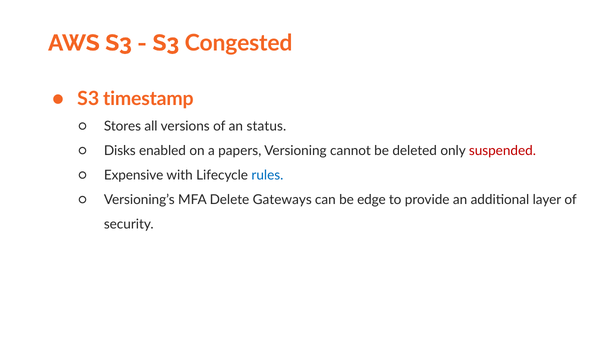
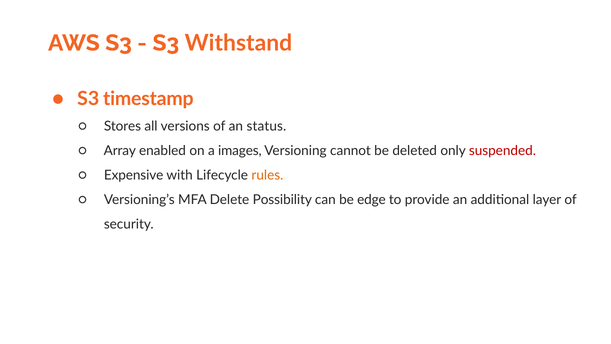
Congested: Congested -> Withstand
Disks: Disks -> Array
papers: papers -> images
rules colour: blue -> orange
Gateways: Gateways -> Possibility
